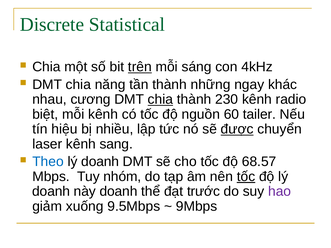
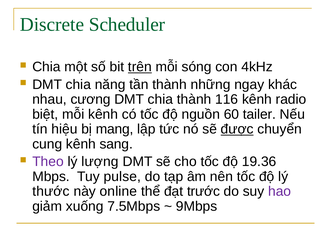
Statistical: Statistical -> Scheduler
sáng: sáng -> sóng
chia at (160, 99) underline: present -> none
230: 230 -> 116
nhiều: nhiều -> mang
laser: laser -> cung
Theo colour: blue -> purple
doanh at (100, 162): doanh -> lượng
68.57: 68.57 -> 19.36
nhóm: nhóm -> pulse
tốc at (246, 177) underline: present -> none
doanh at (51, 192): doanh -> thước
này doanh: doanh -> online
9.5Mbps: 9.5Mbps -> 7.5Mbps
